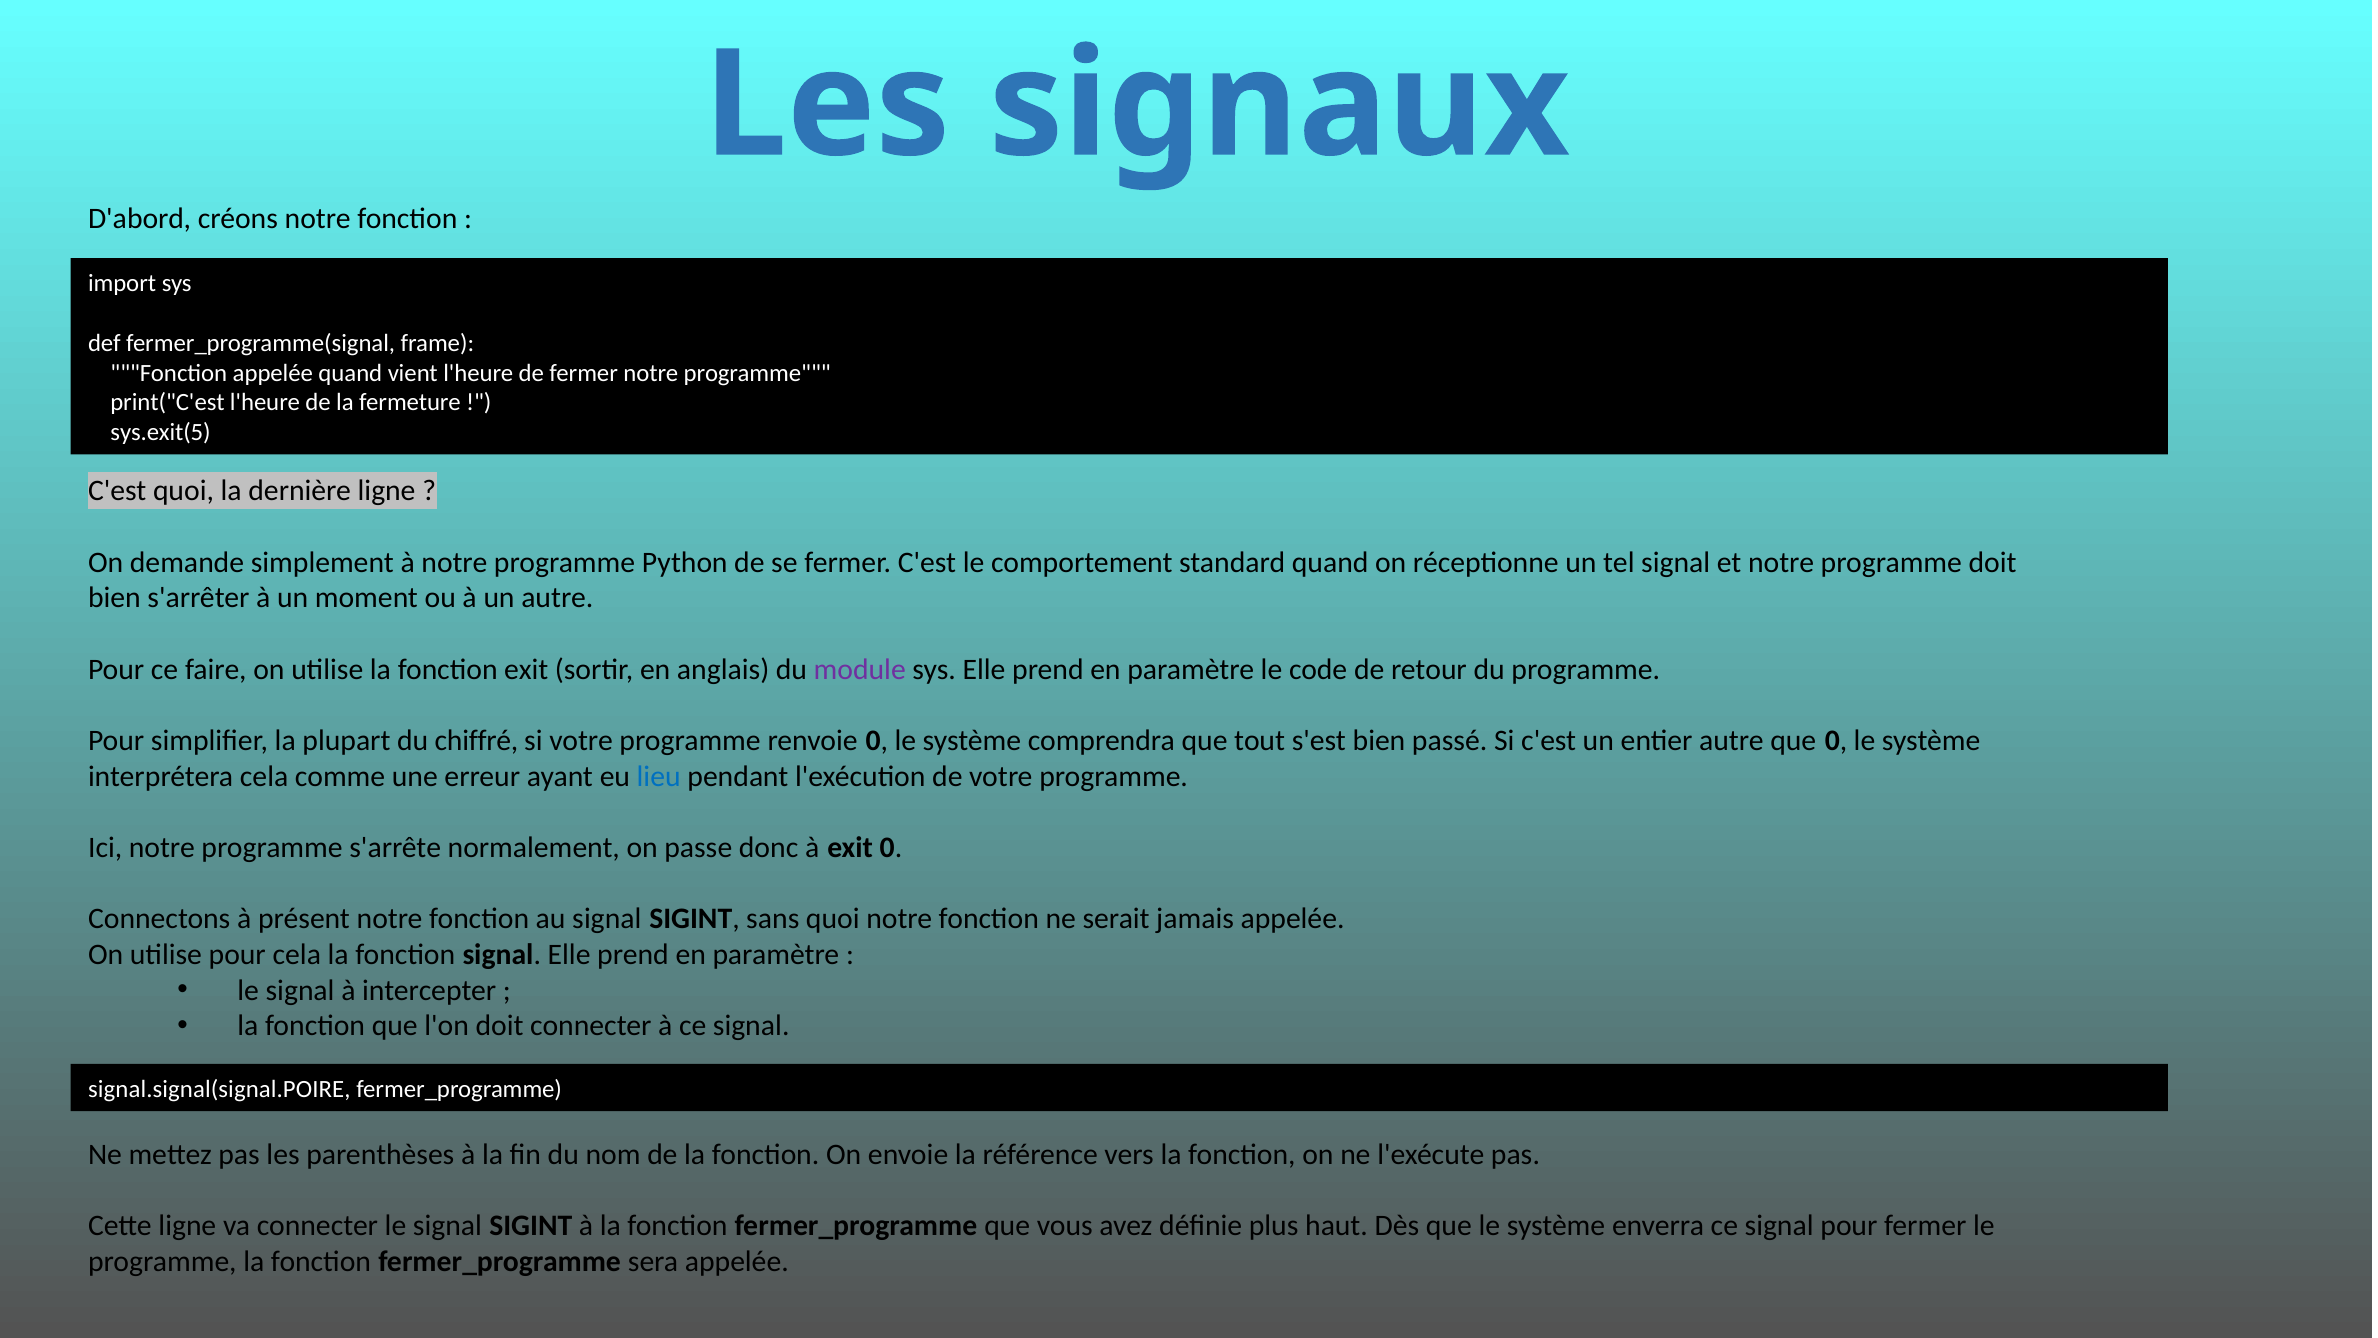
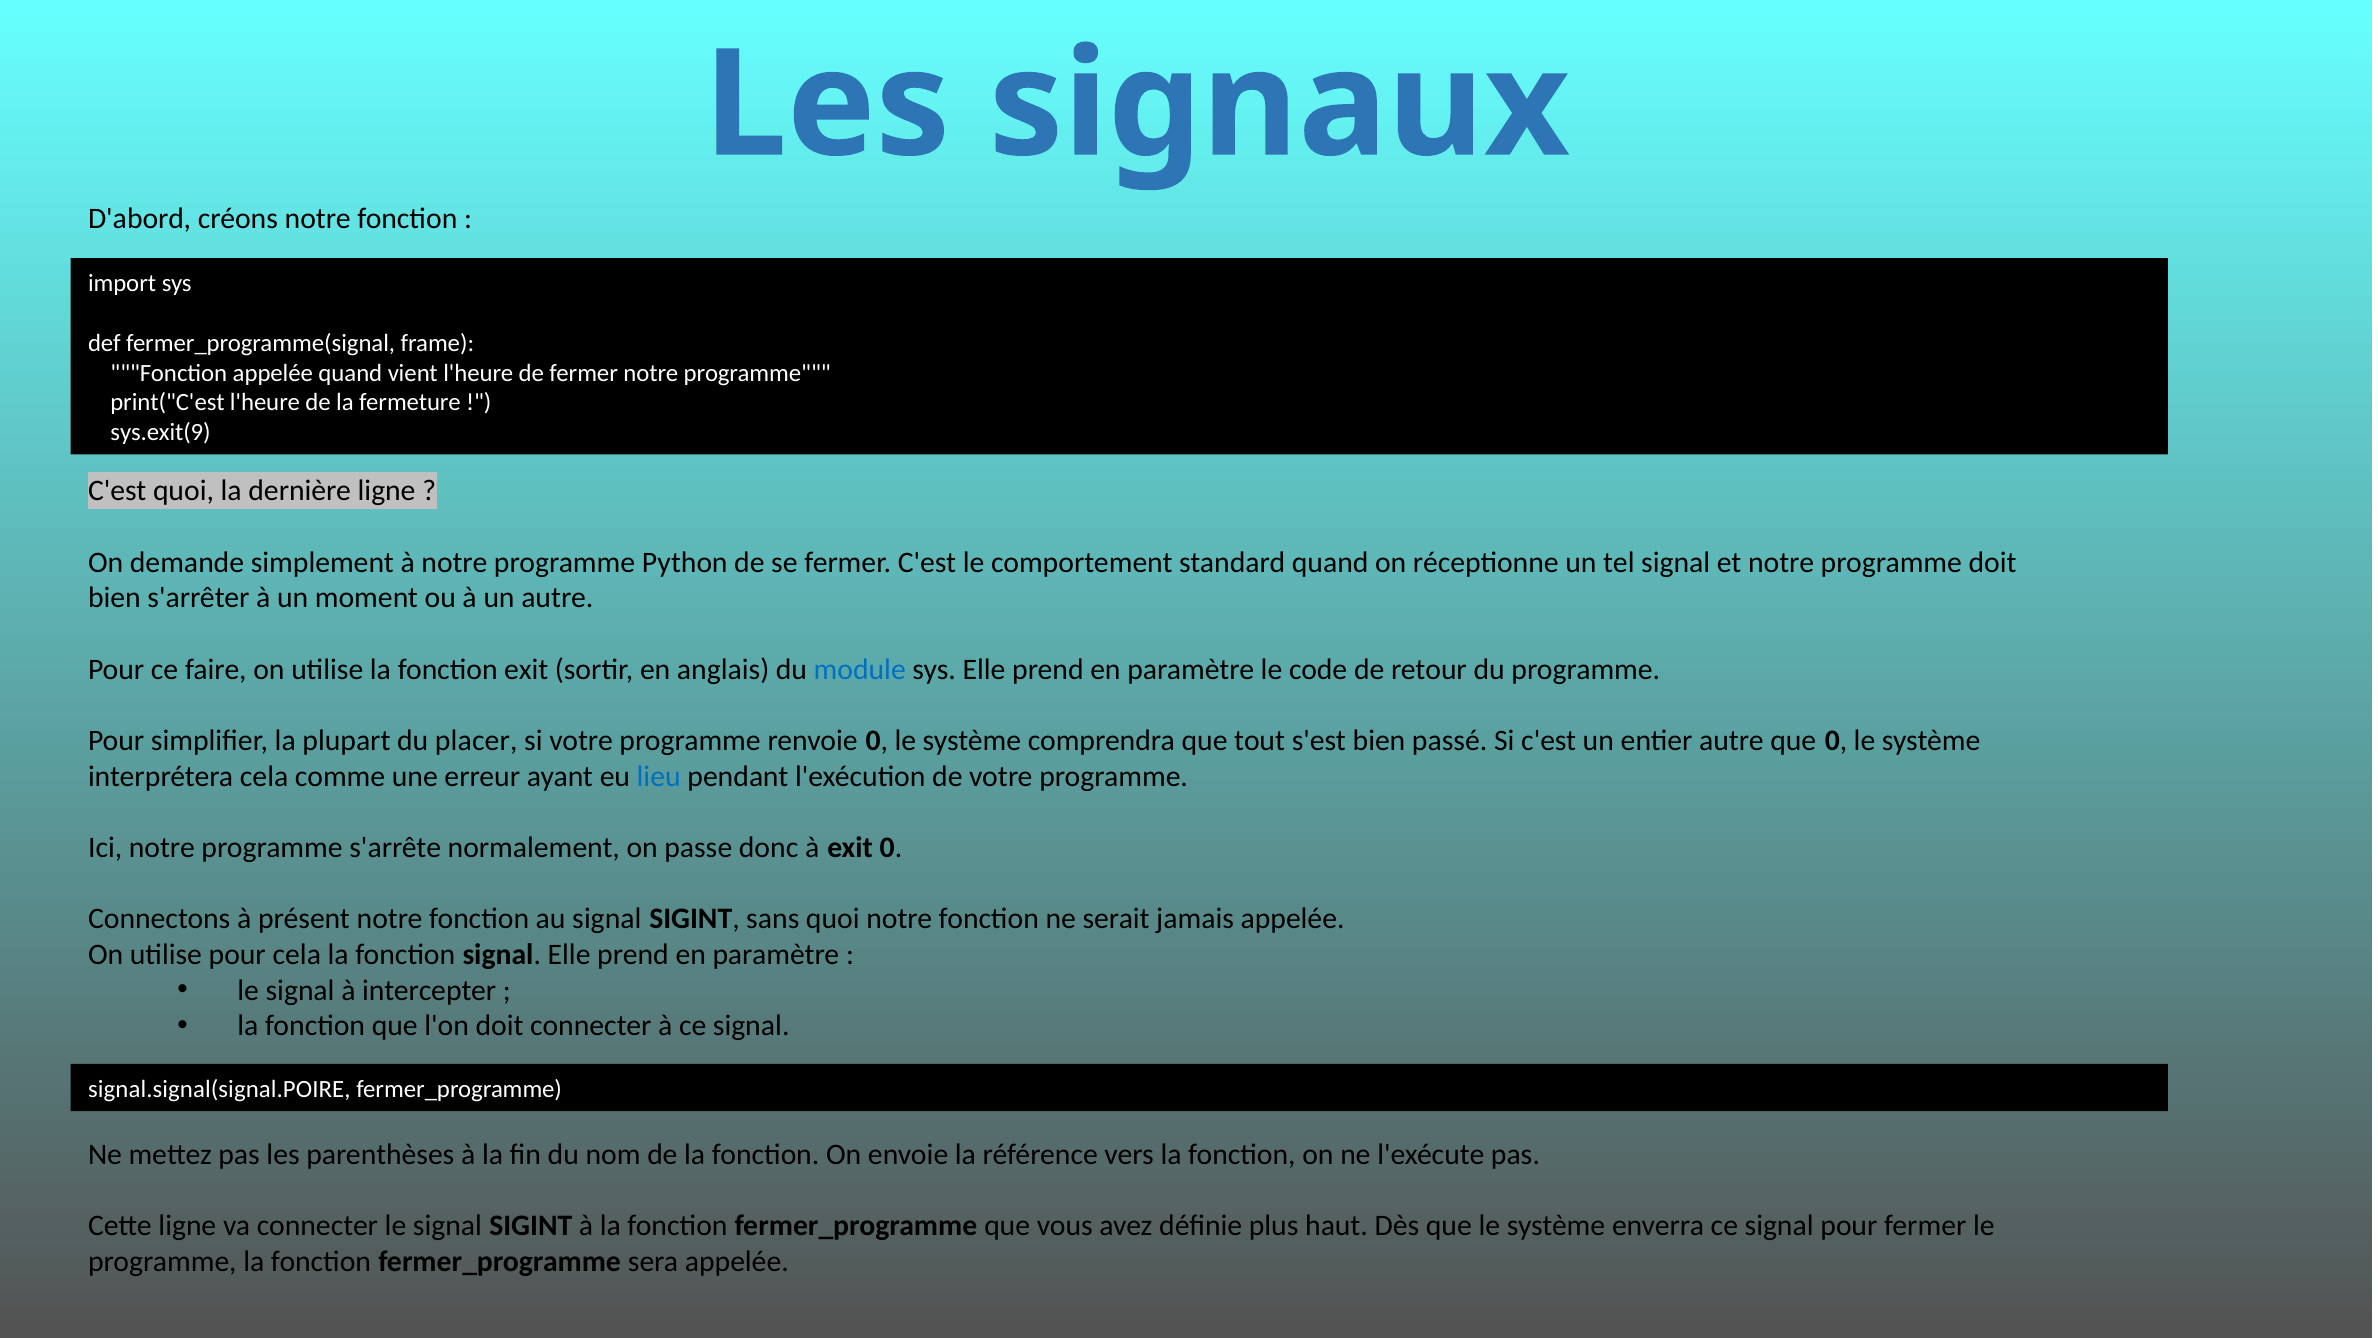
sys.exit(5: sys.exit(5 -> sys.exit(9
module colour: purple -> blue
chiffré: chiffré -> placer
